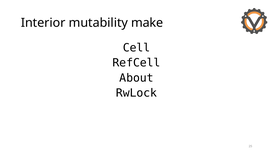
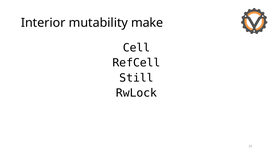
About: About -> Still
